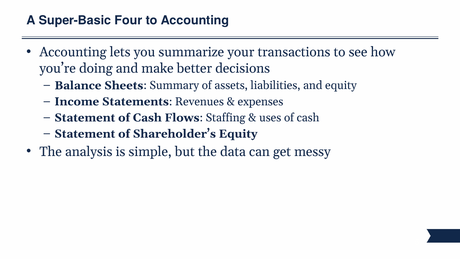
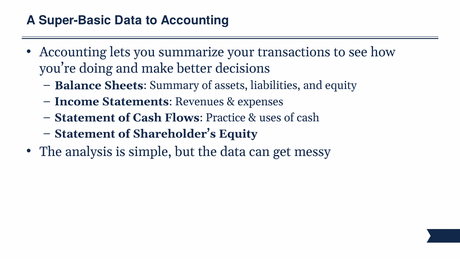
Super-Basic Four: Four -> Data
Staffing: Staffing -> Practice
